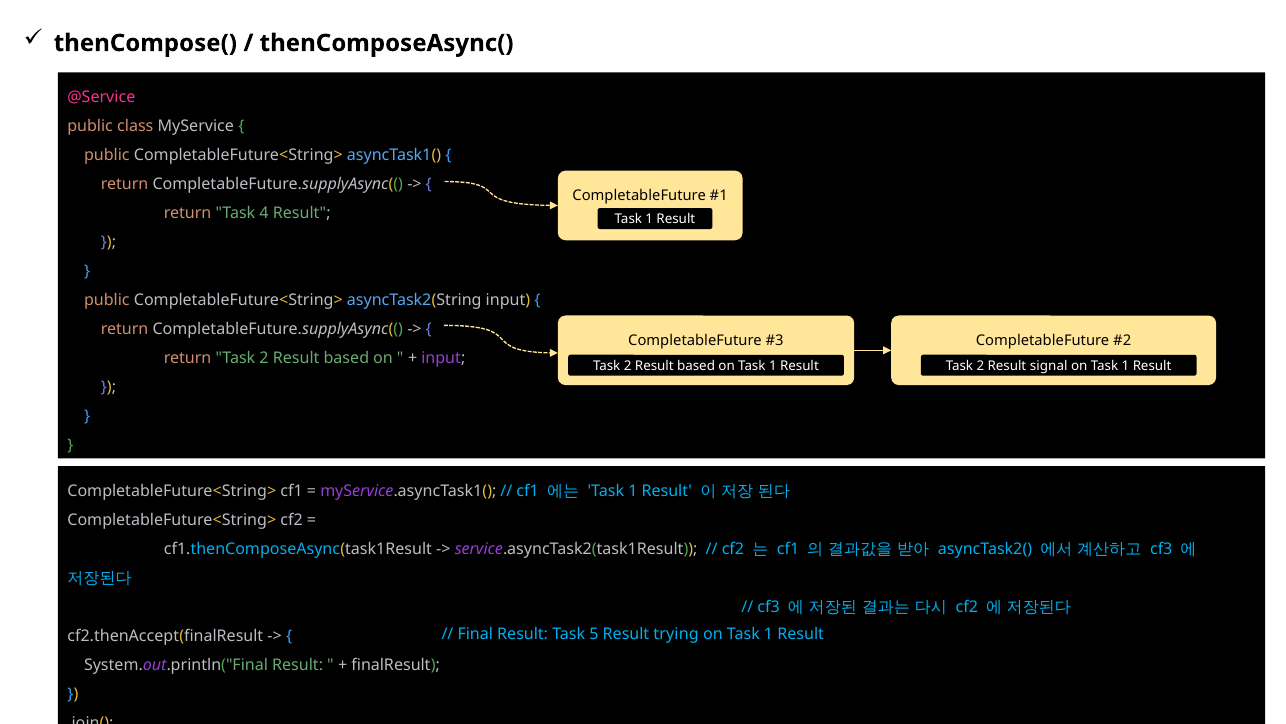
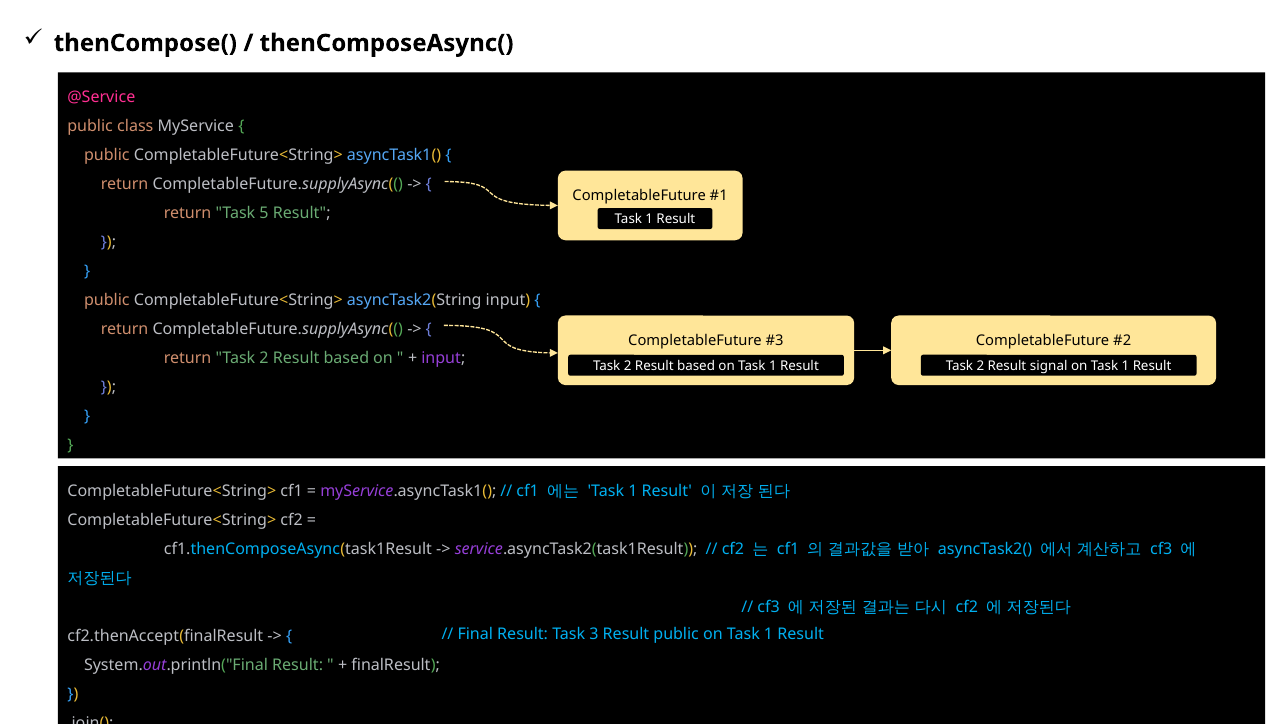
4: 4 -> 5
5: 5 -> 3
Result trying: trying -> public
